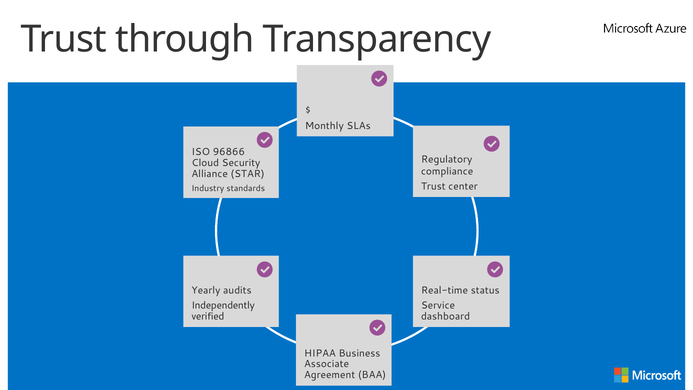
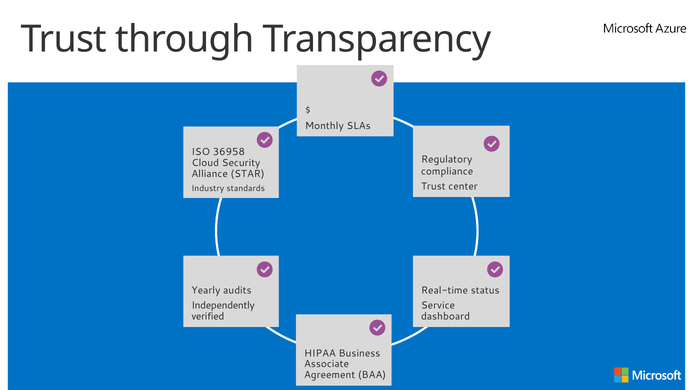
96866: 96866 -> 36958
